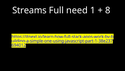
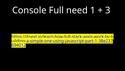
Streams: Streams -> Console
8: 8 -> 3
